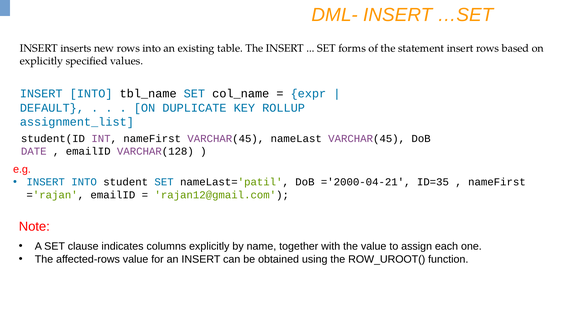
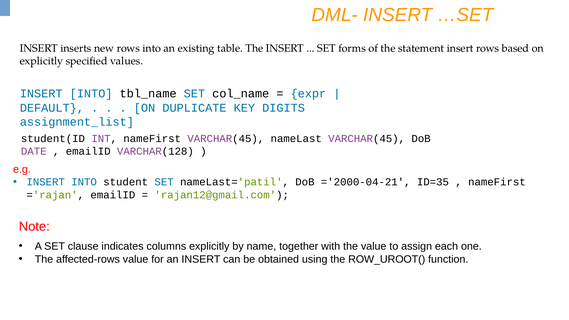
ROLLUP: ROLLUP -> DIGITS
